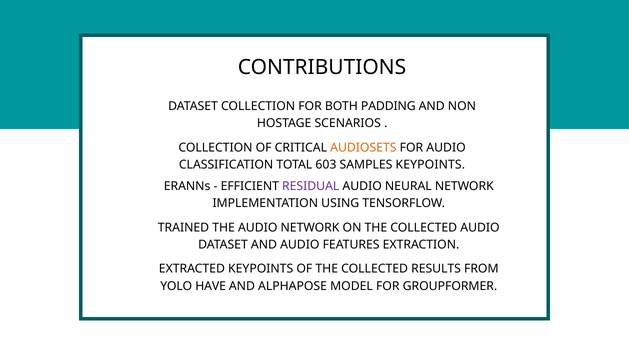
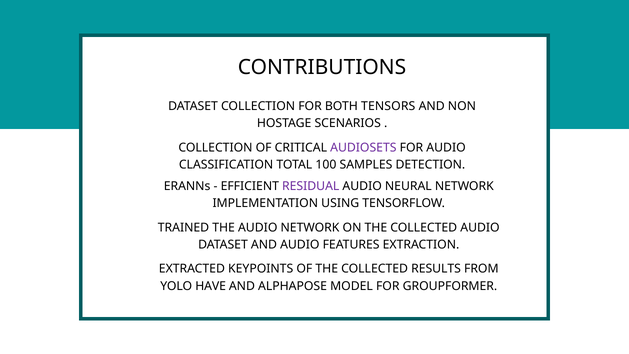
PADDING: PADDING -> TENSORS
AUDIOSETS colour: orange -> purple
603: 603 -> 100
SAMPLES KEYPOINTS: KEYPOINTS -> DETECTION
